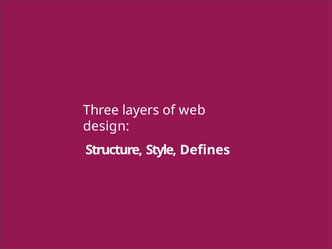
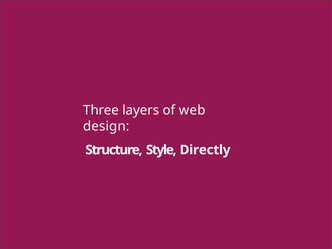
Defines: Defines -> Directly
